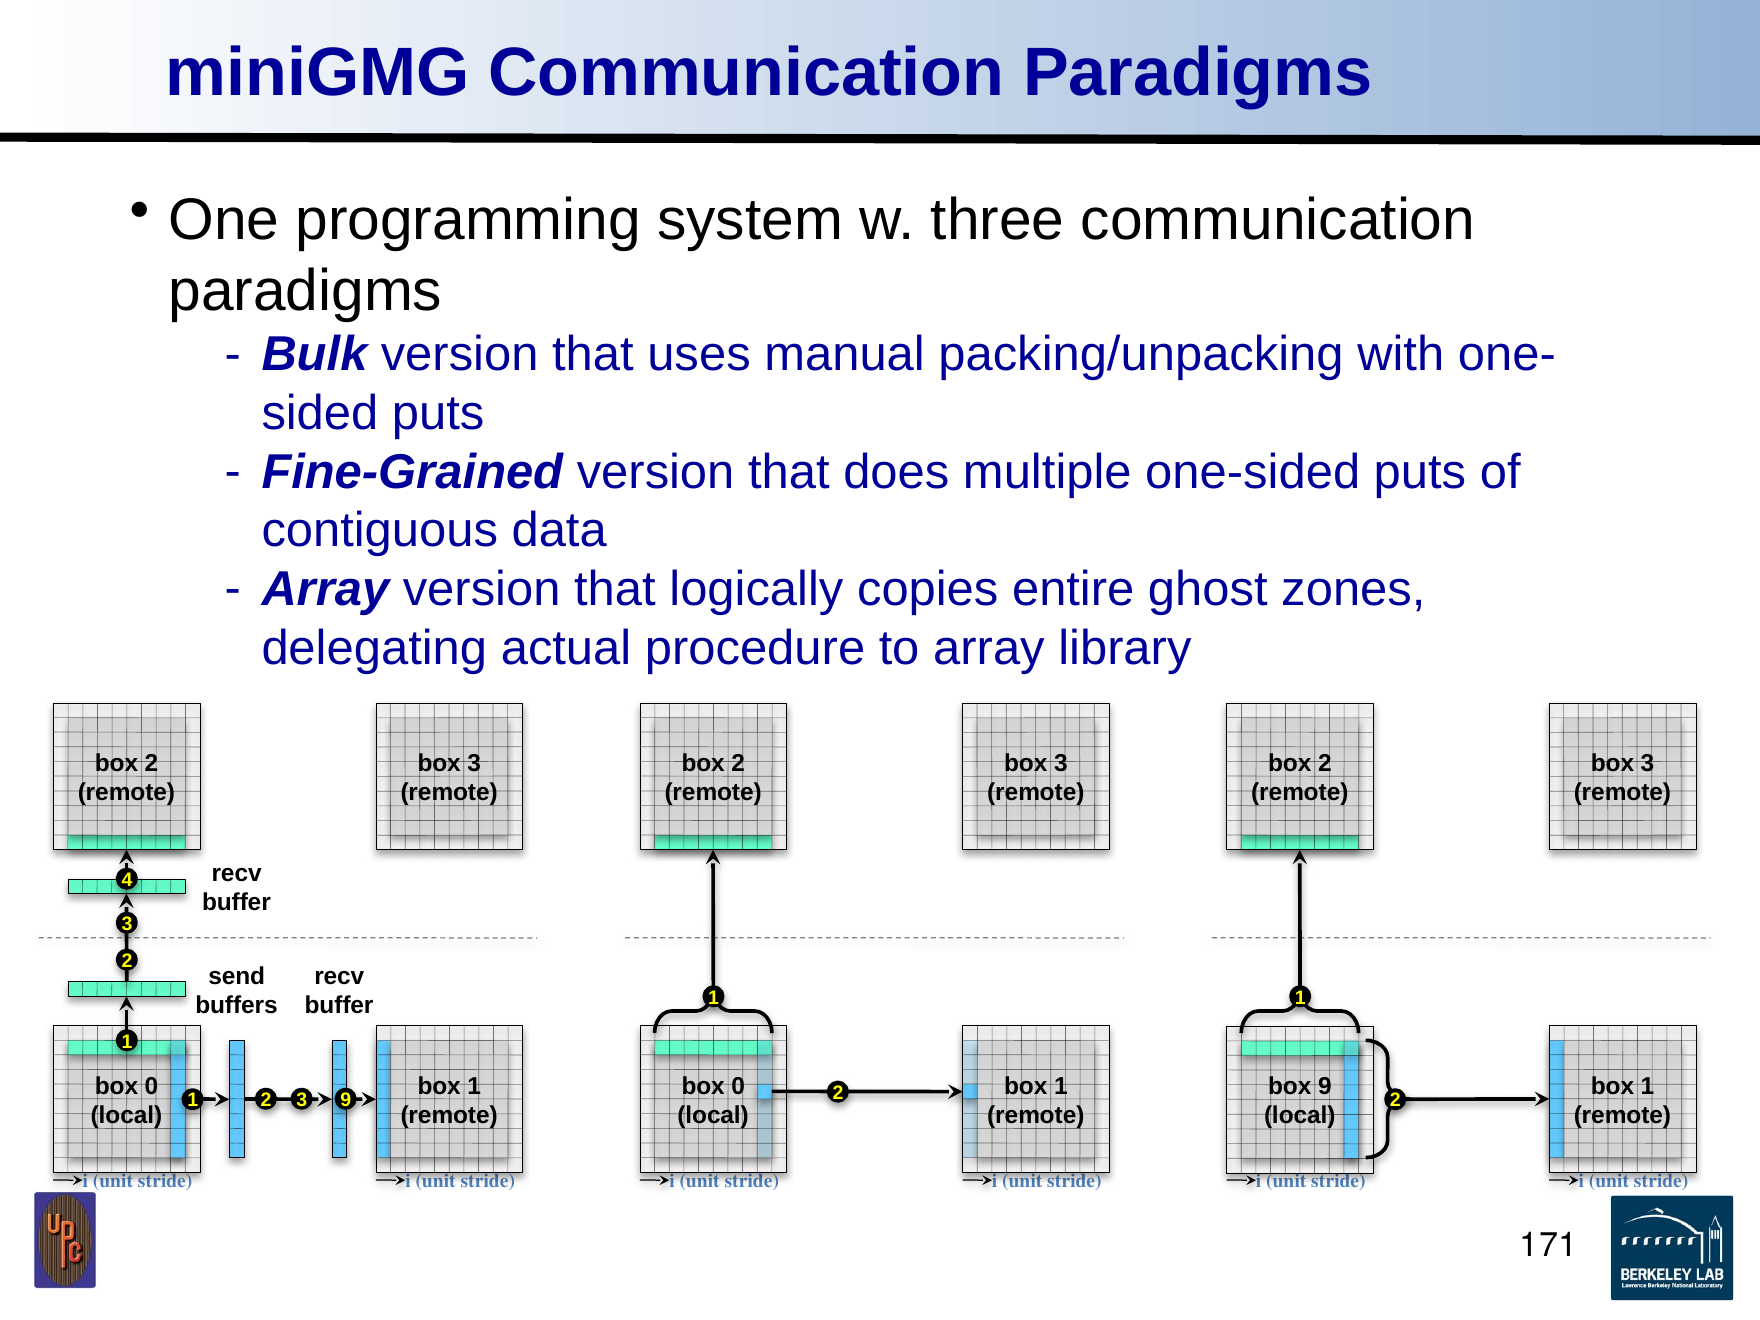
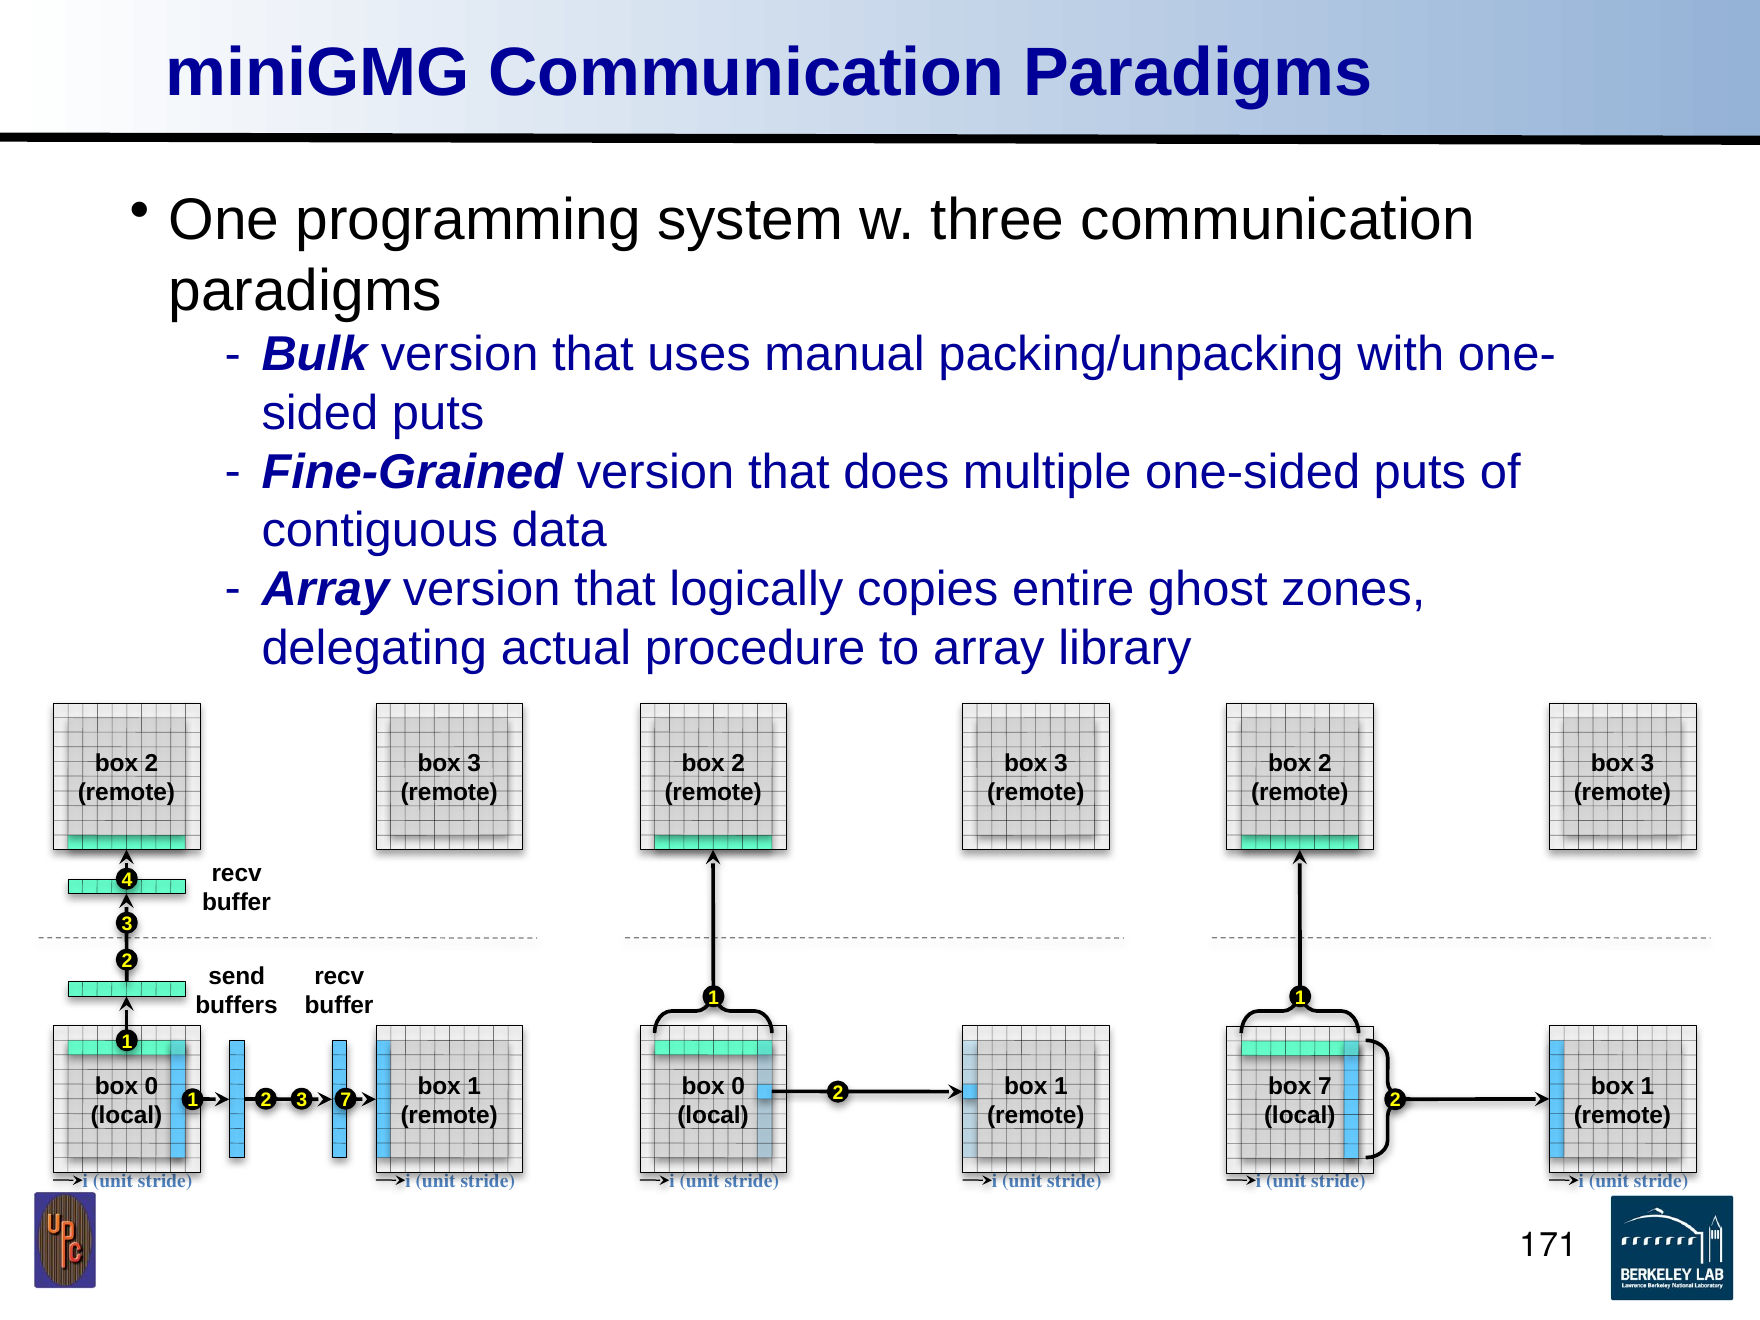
box 9: 9 -> 7
2 9: 9 -> 7
